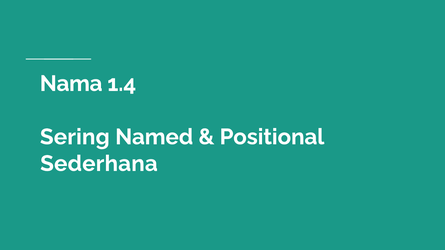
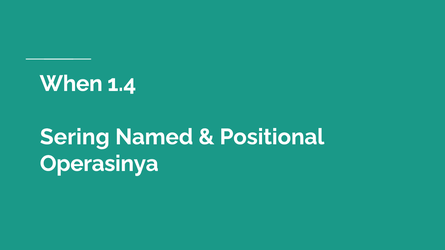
Nama: Nama -> When
Sederhana: Sederhana -> Operasinya
